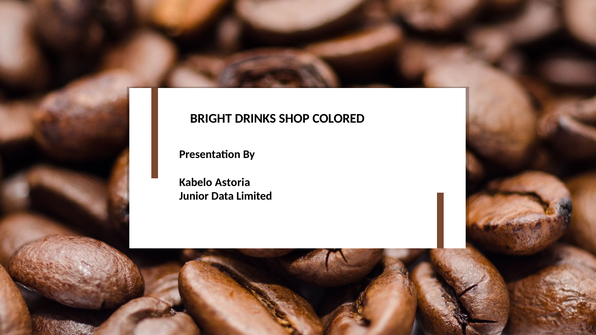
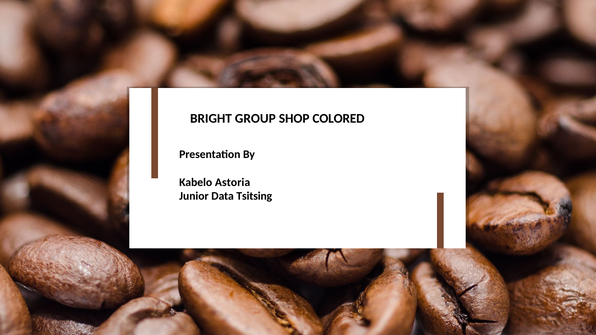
DRINKS: DRINKS -> GROUP
Limited: Limited -> Tsitsing
